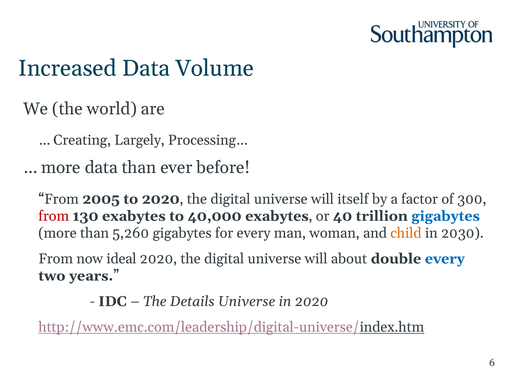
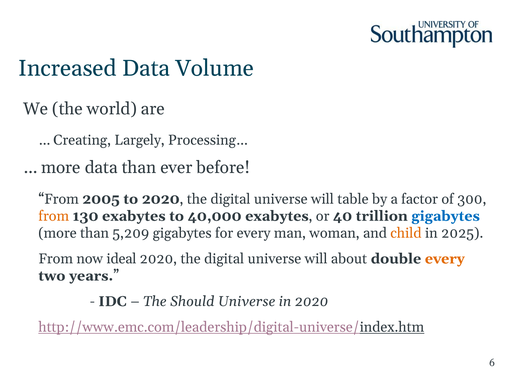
itself: itself -> table
from at (54, 216) colour: red -> orange
5,260: 5,260 -> 5,209
2030: 2030 -> 2025
every at (445, 259) colour: blue -> orange
Details: Details -> Should
